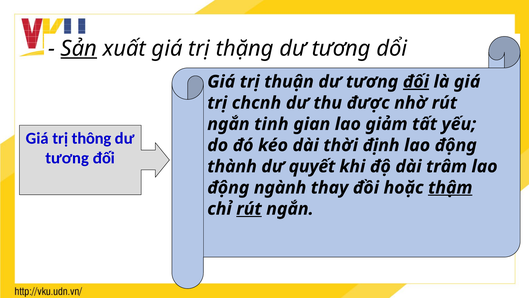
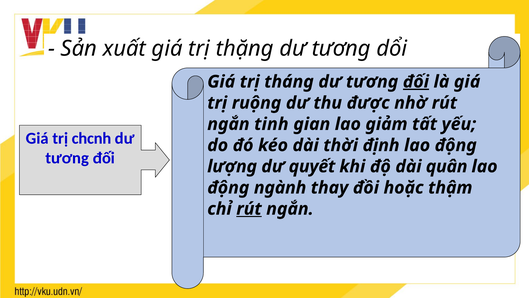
Sản underline: present -> none
thuận: thuận -> tháng
chcnh: chcnh -> ruộng
thông: thông -> chcnh
thành: thành -> lượng
trâm: trâm -> quân
thậm underline: present -> none
